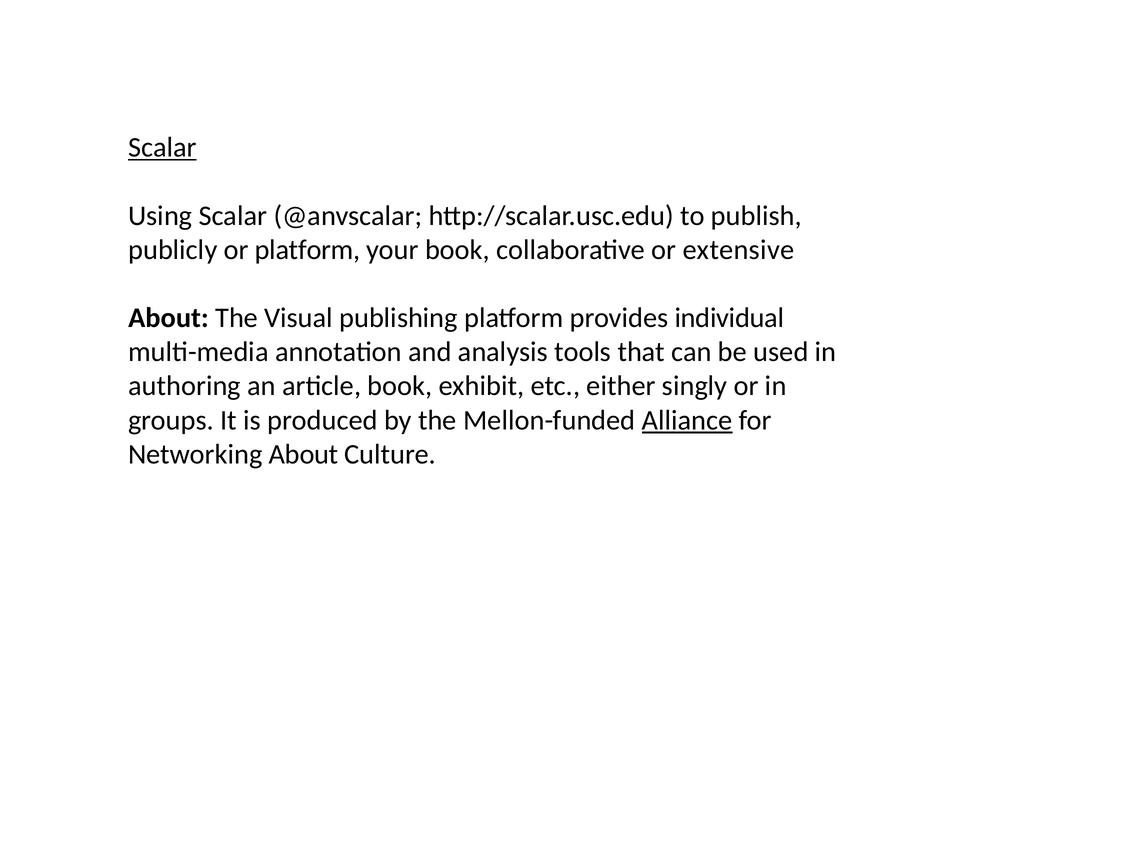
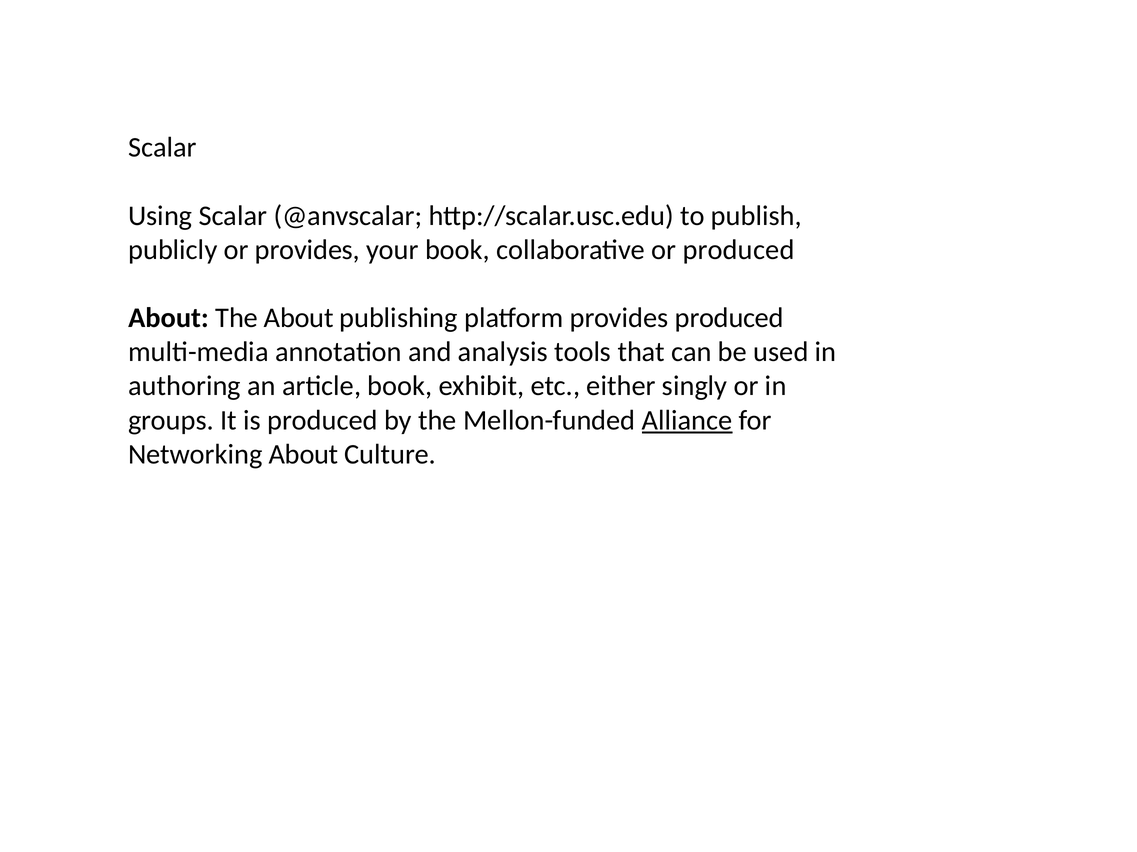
Scalar at (162, 148) underline: present -> none
or platform: platform -> provides
or extensive: extensive -> produced
The Visual: Visual -> About
provides individual: individual -> produced
